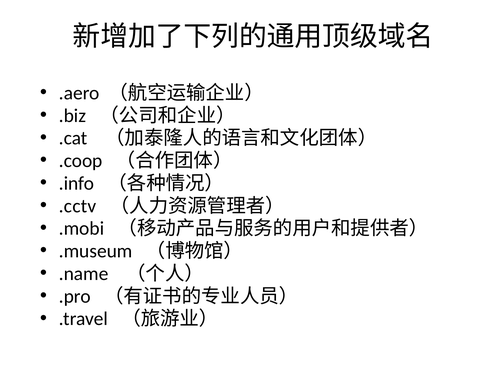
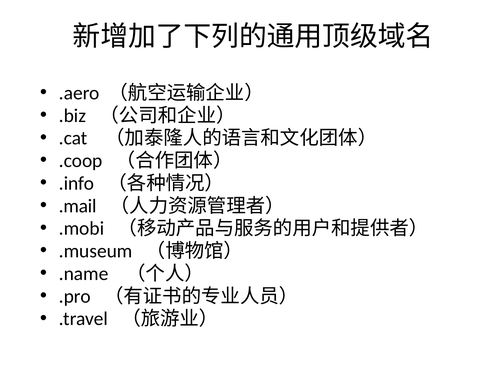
.cctv: .cctv -> .mail
